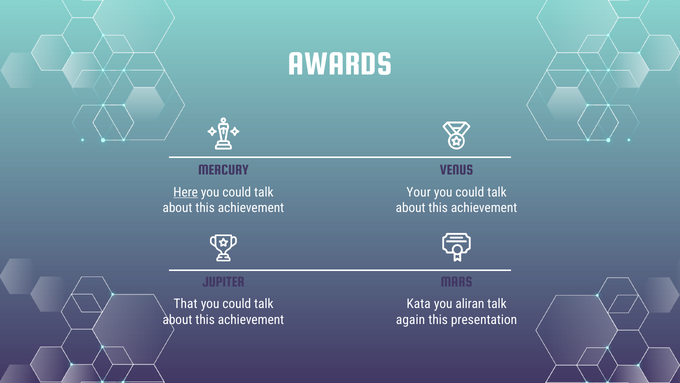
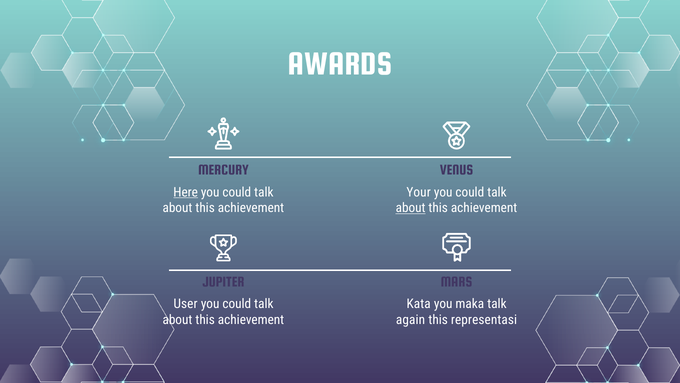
about at (411, 208) underline: none -> present
That: That -> User
aliran: aliran -> maka
presentation: presentation -> representasi
